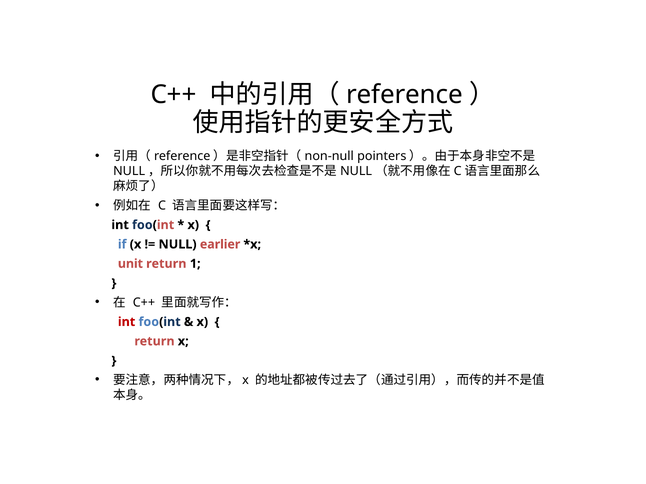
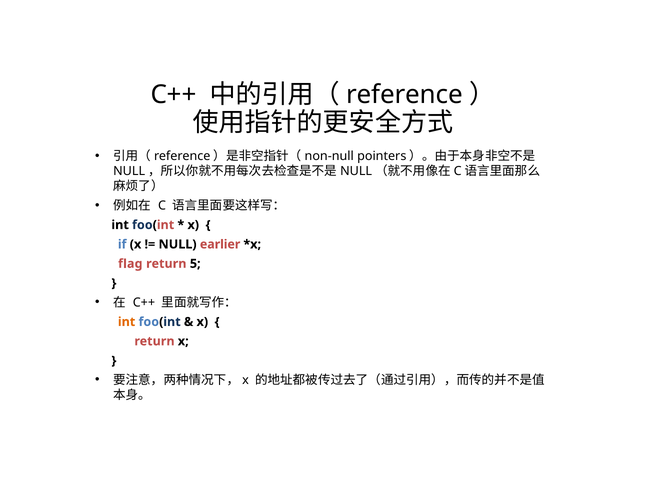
unit: unit -> flag
1: 1 -> 5
int at (127, 322) colour: red -> orange
